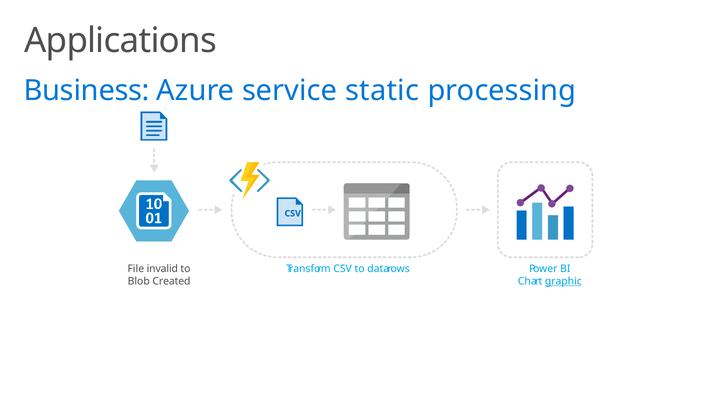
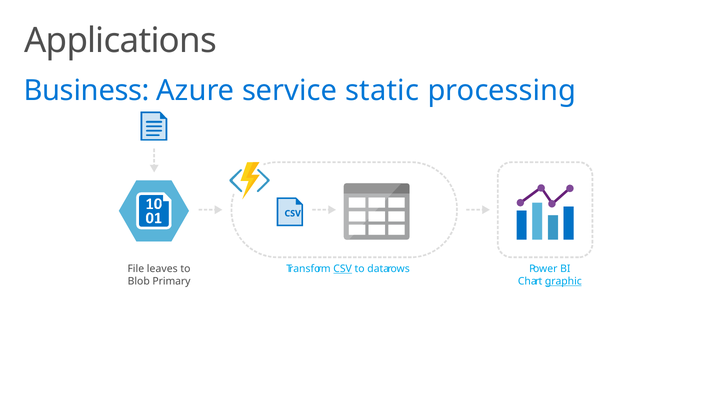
invalid: invalid -> leaves
CSV at (343, 268) underline: none -> present
Created: Created -> Primary
